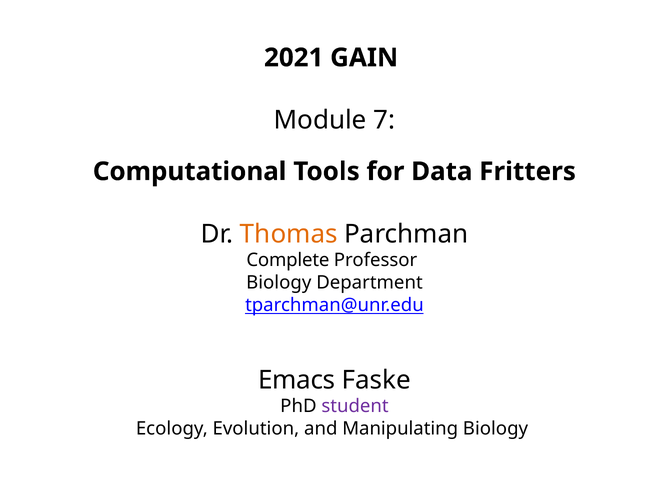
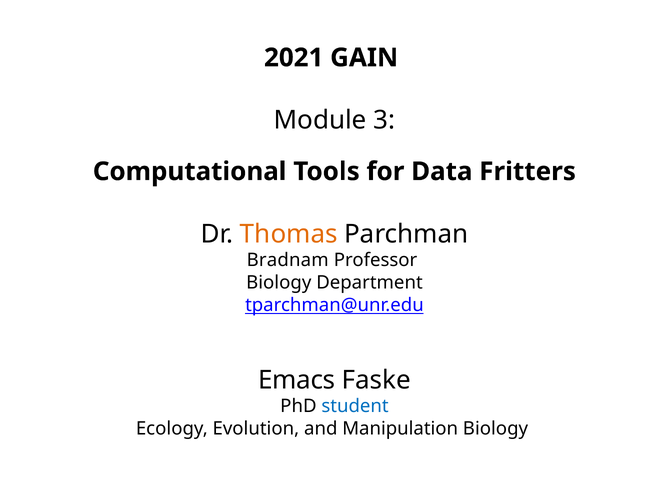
7: 7 -> 3
Complete: Complete -> Bradnam
student colour: purple -> blue
Manipulating: Manipulating -> Manipulation
